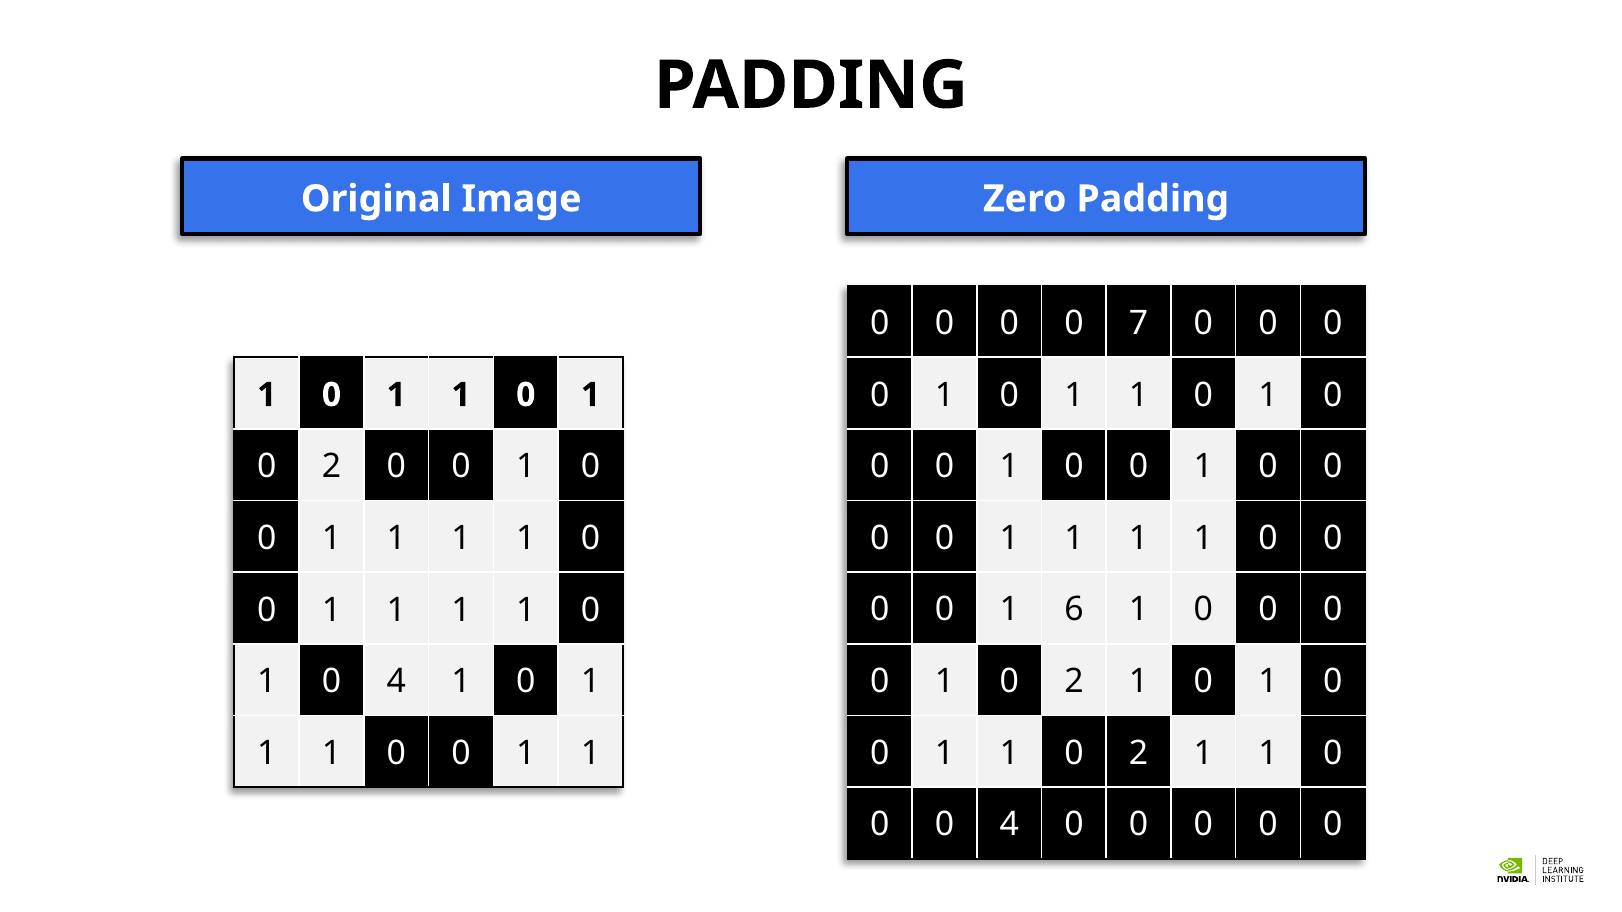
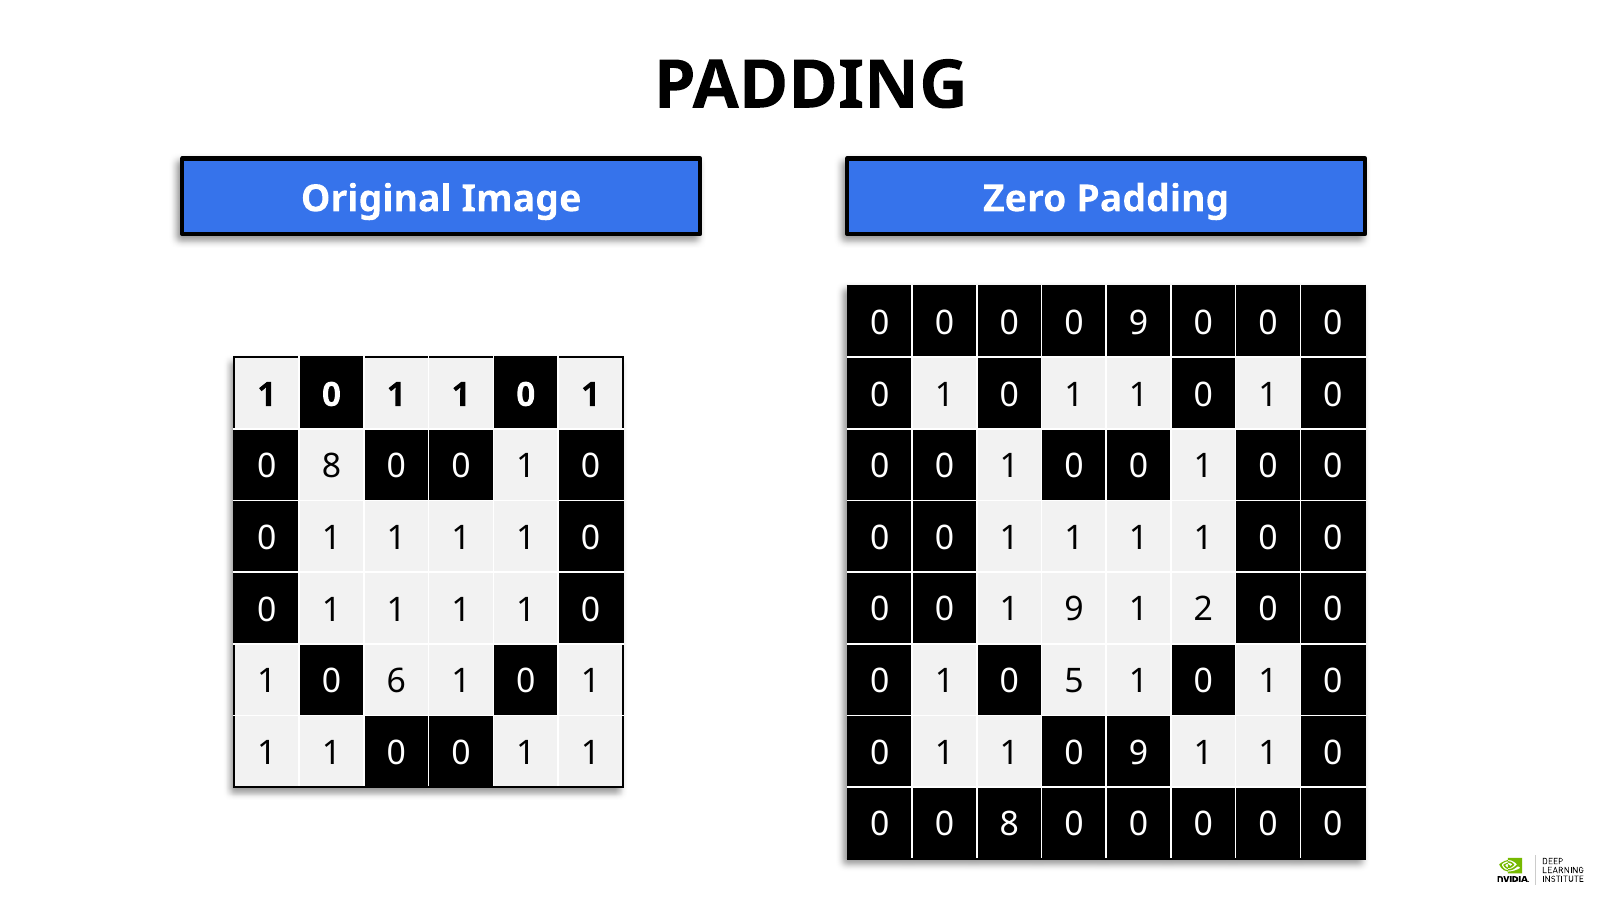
0 0 7: 7 -> 9
2 at (332, 467): 2 -> 8
1 6: 6 -> 9
0 at (1203, 610): 0 -> 2
1 0 4: 4 -> 6
2 at (1074, 682): 2 -> 5
1 1 0 2: 2 -> 9
0 0 4: 4 -> 8
